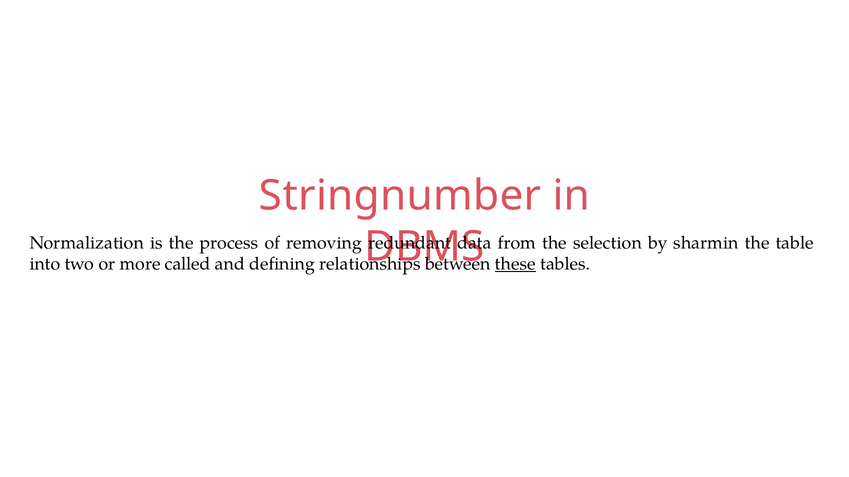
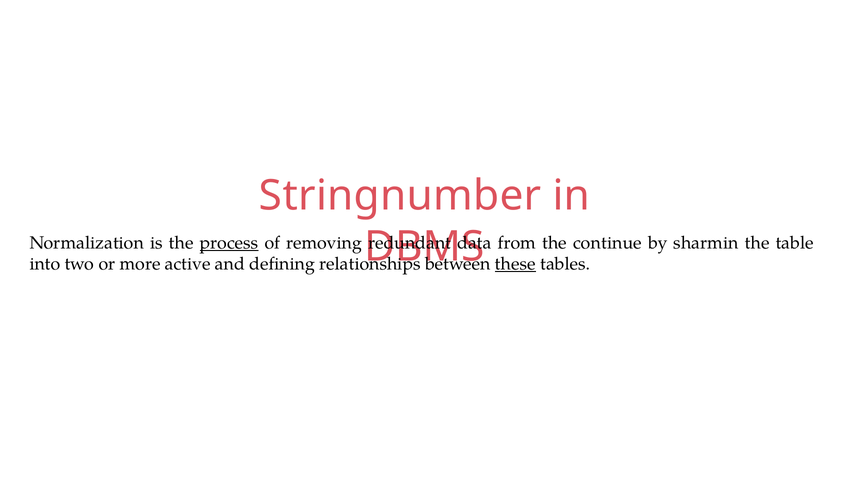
process underline: none -> present
selection: selection -> continue
called: called -> active
